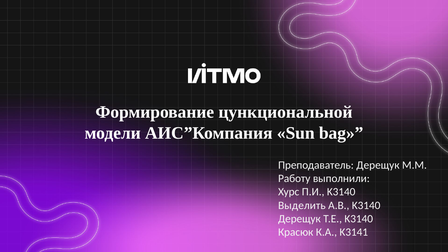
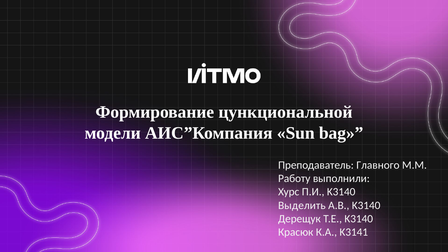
Преподаватель Дерещук: Дерещук -> Главного
